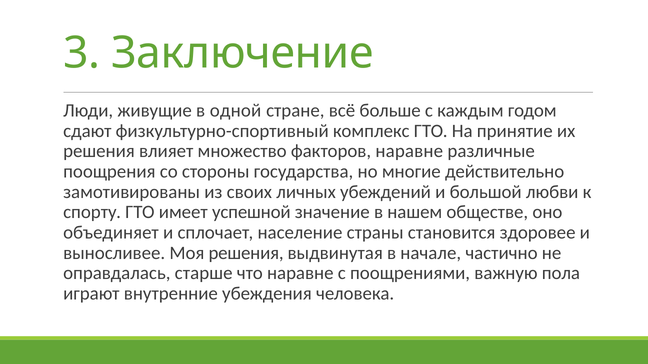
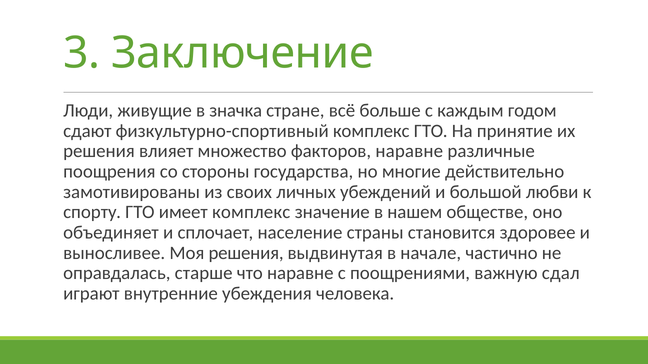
одной: одной -> значка
имеет успешной: успешной -> комплекс
пола: пола -> сдал
